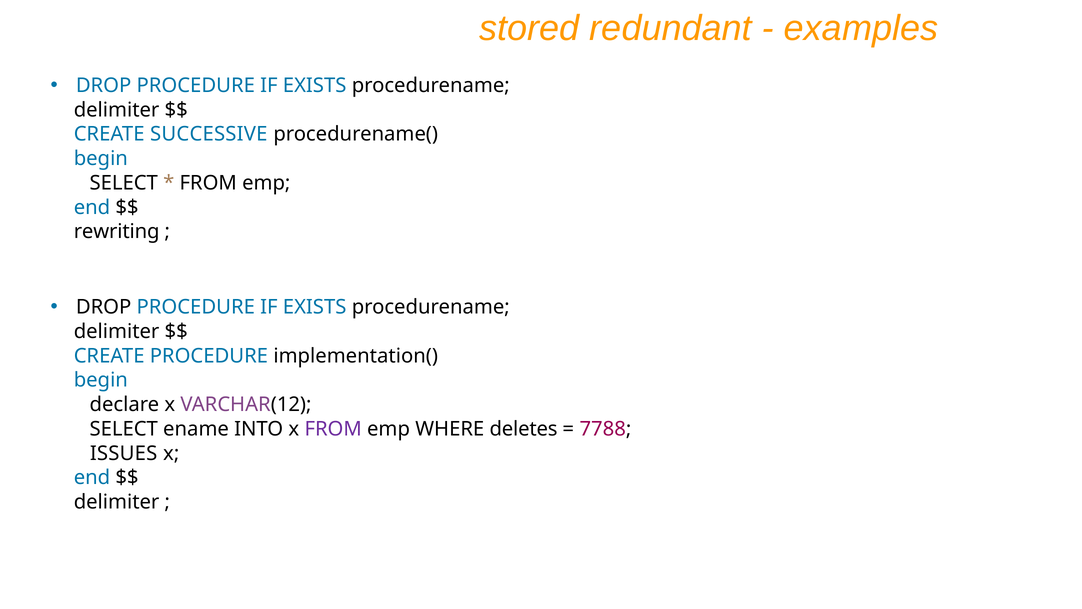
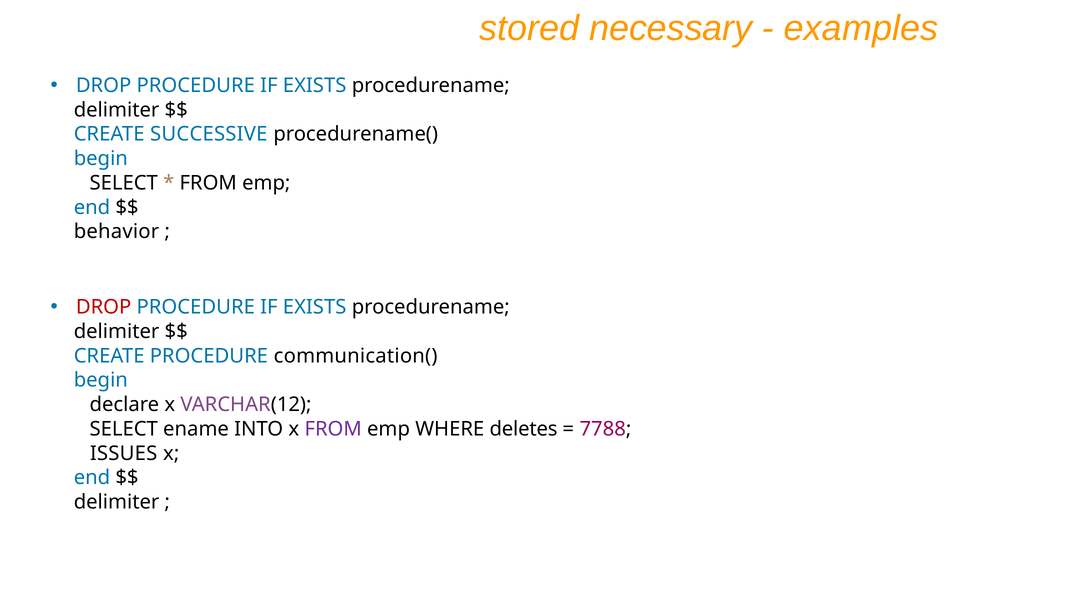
redundant: redundant -> necessary
rewriting: rewriting -> behavior
DROP at (104, 307) colour: black -> red
implementation(: implementation( -> communication(
